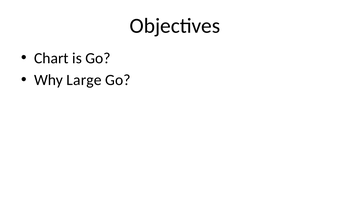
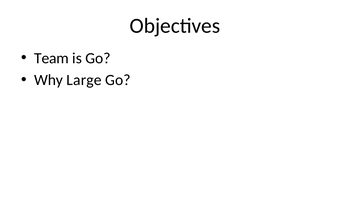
Chart: Chart -> Team
